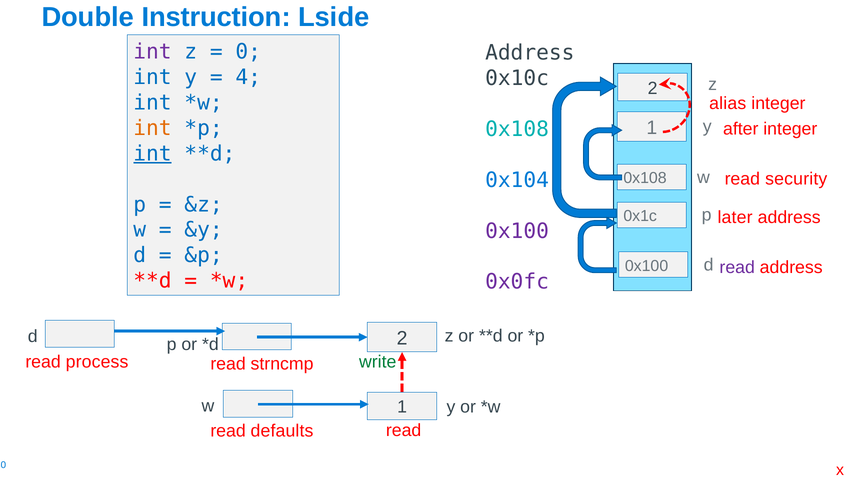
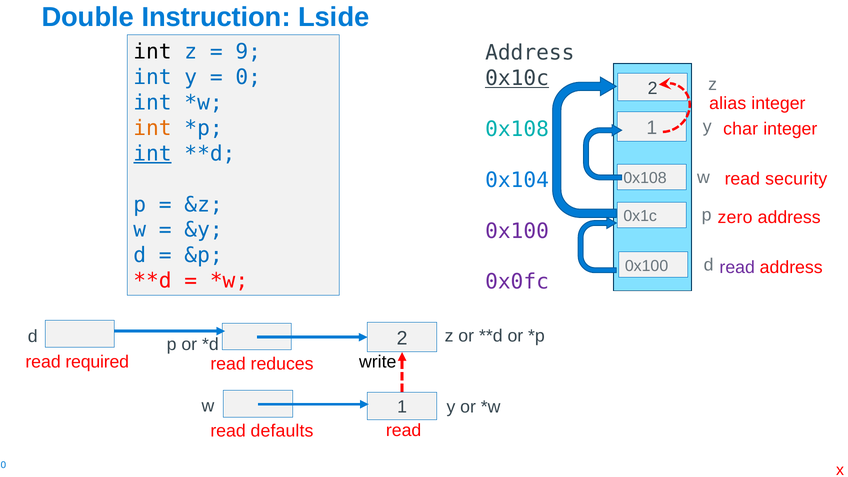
int at (152, 52) colour: purple -> black
0: 0 -> 9
4: 4 -> 0
0x10c underline: none -> present
after: after -> char
later: later -> zero
process: process -> required
write colour: green -> black
strncmp: strncmp -> reduces
